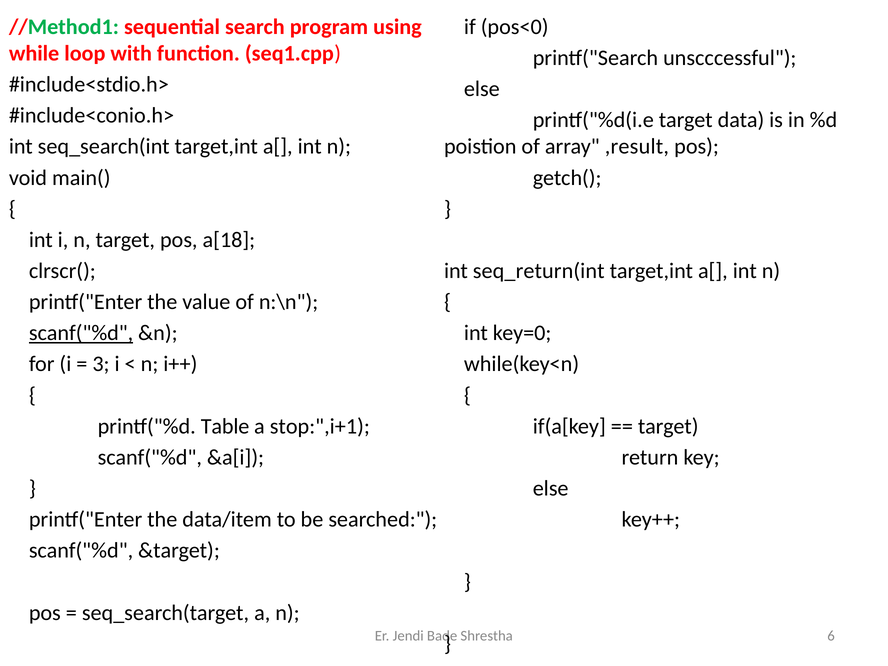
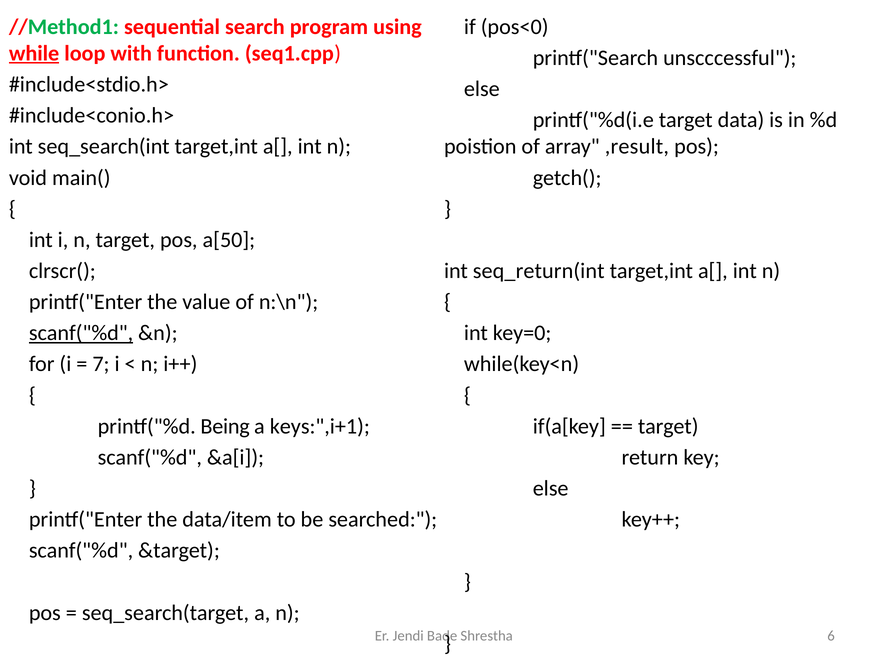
while underline: none -> present
a[18: a[18 -> a[50
3: 3 -> 7
Table: Table -> Being
stop:",i+1: stop:",i+1 -> keys:",i+1
